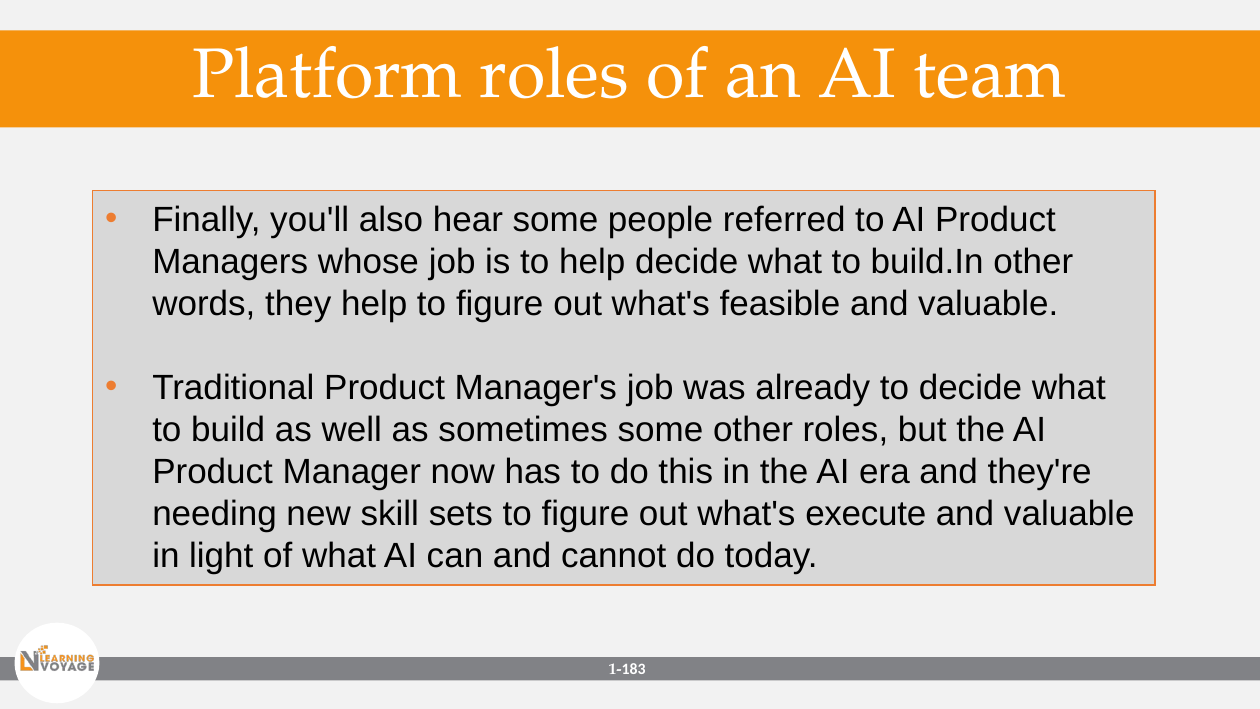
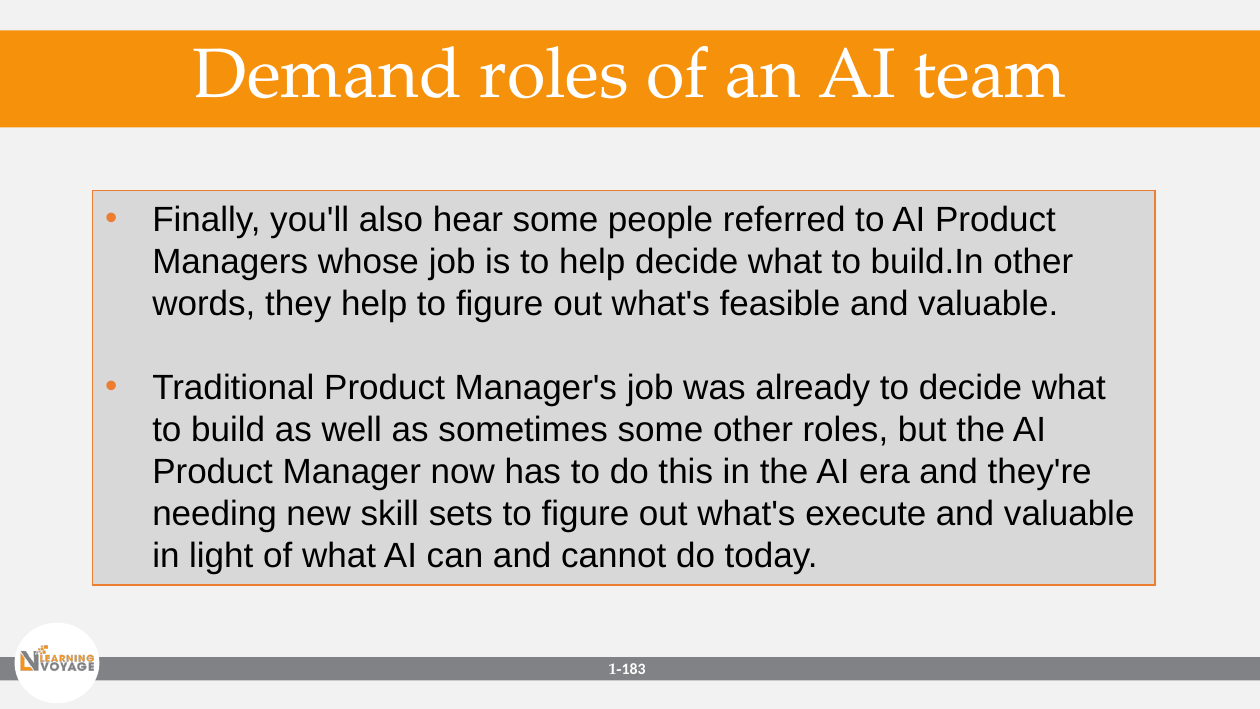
Platform: Platform -> Demand
